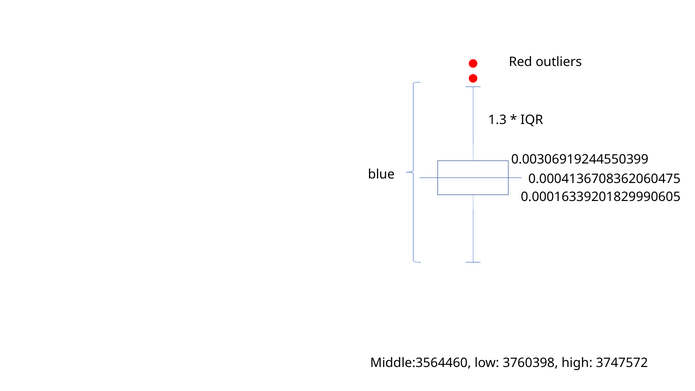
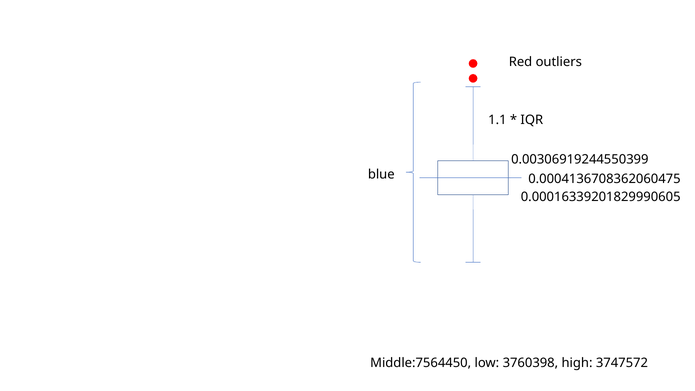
1.3: 1.3 -> 1.1
Middle:3564460: Middle:3564460 -> Middle:7564450
